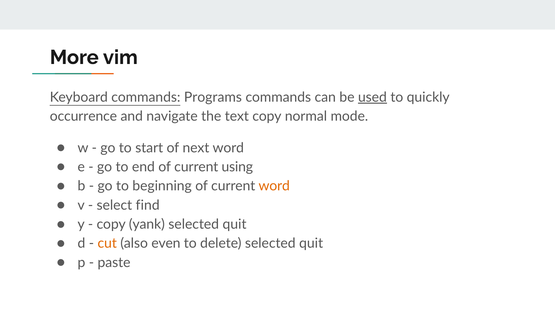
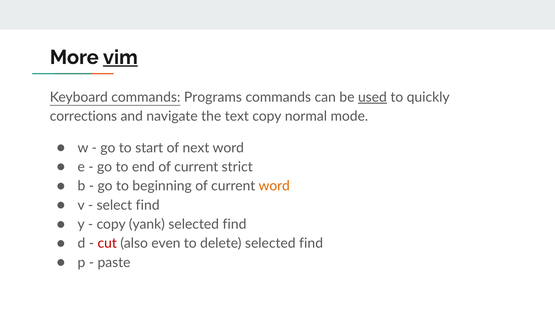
vim underline: none -> present
occurrence: occurrence -> corrections
using: using -> strict
yank selected quit: quit -> find
cut colour: orange -> red
delete selected quit: quit -> find
